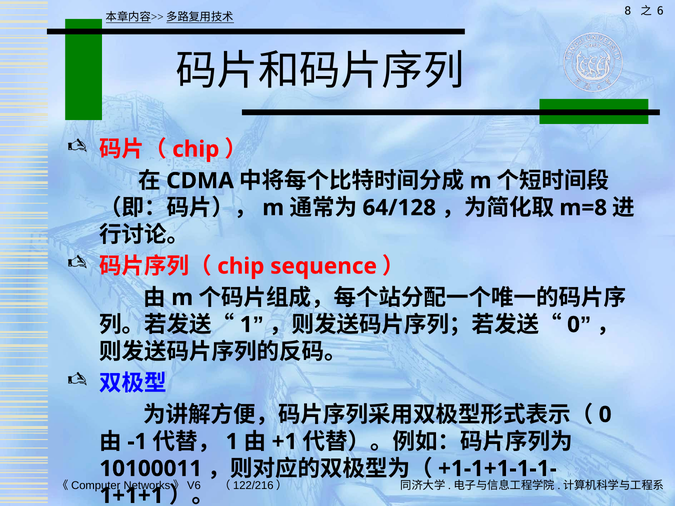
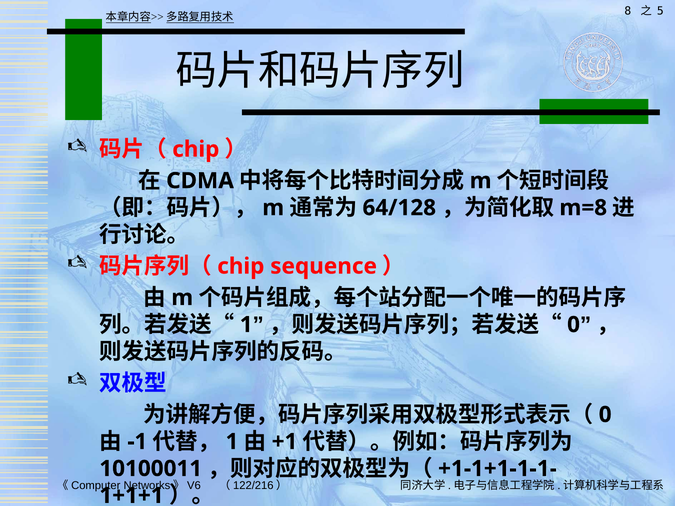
6: 6 -> 5
